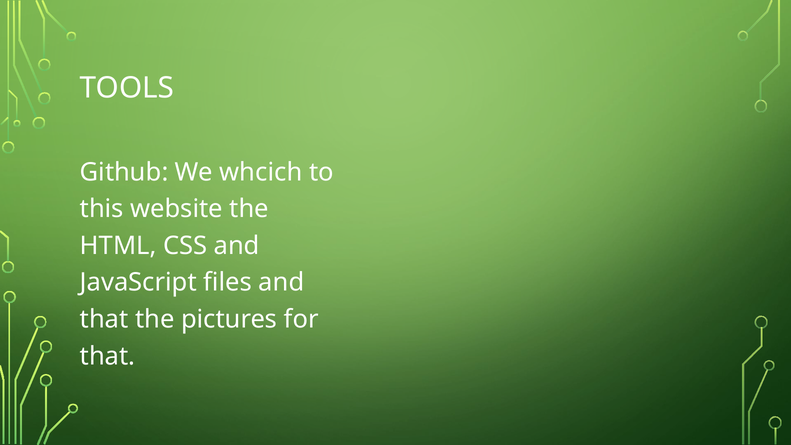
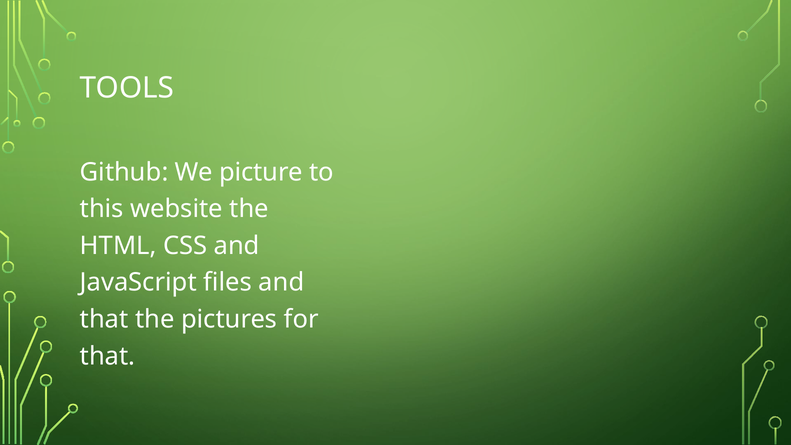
whcich: whcich -> picture
